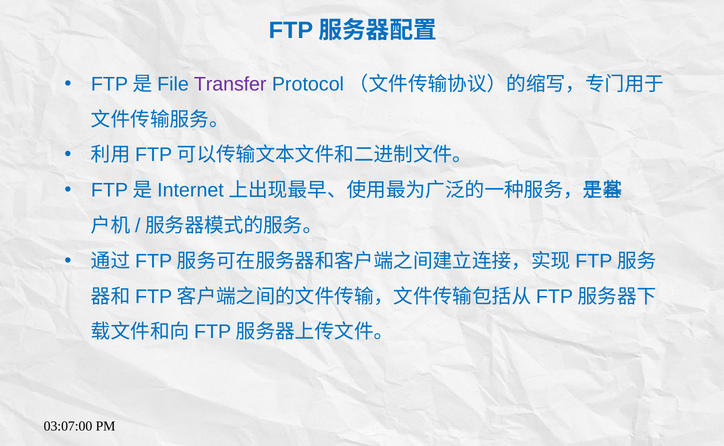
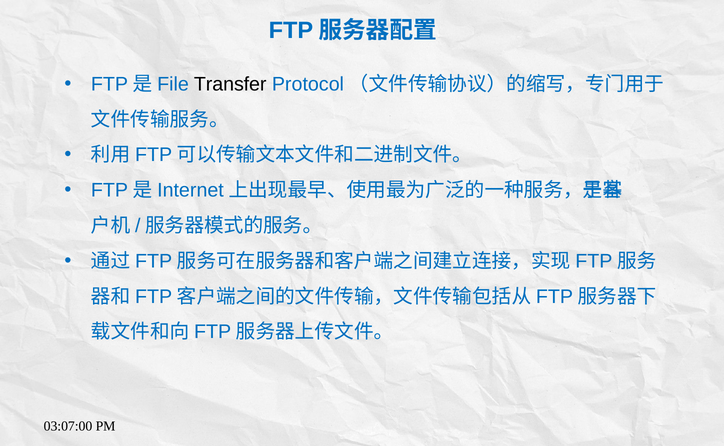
Transfer colour: purple -> black
